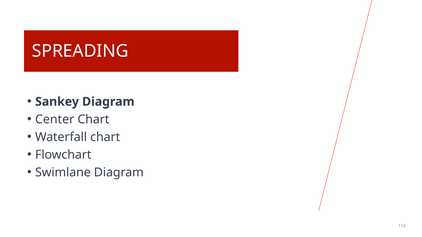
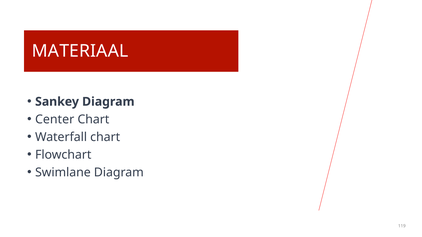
SPREADING: SPREADING -> MATERIAAL
